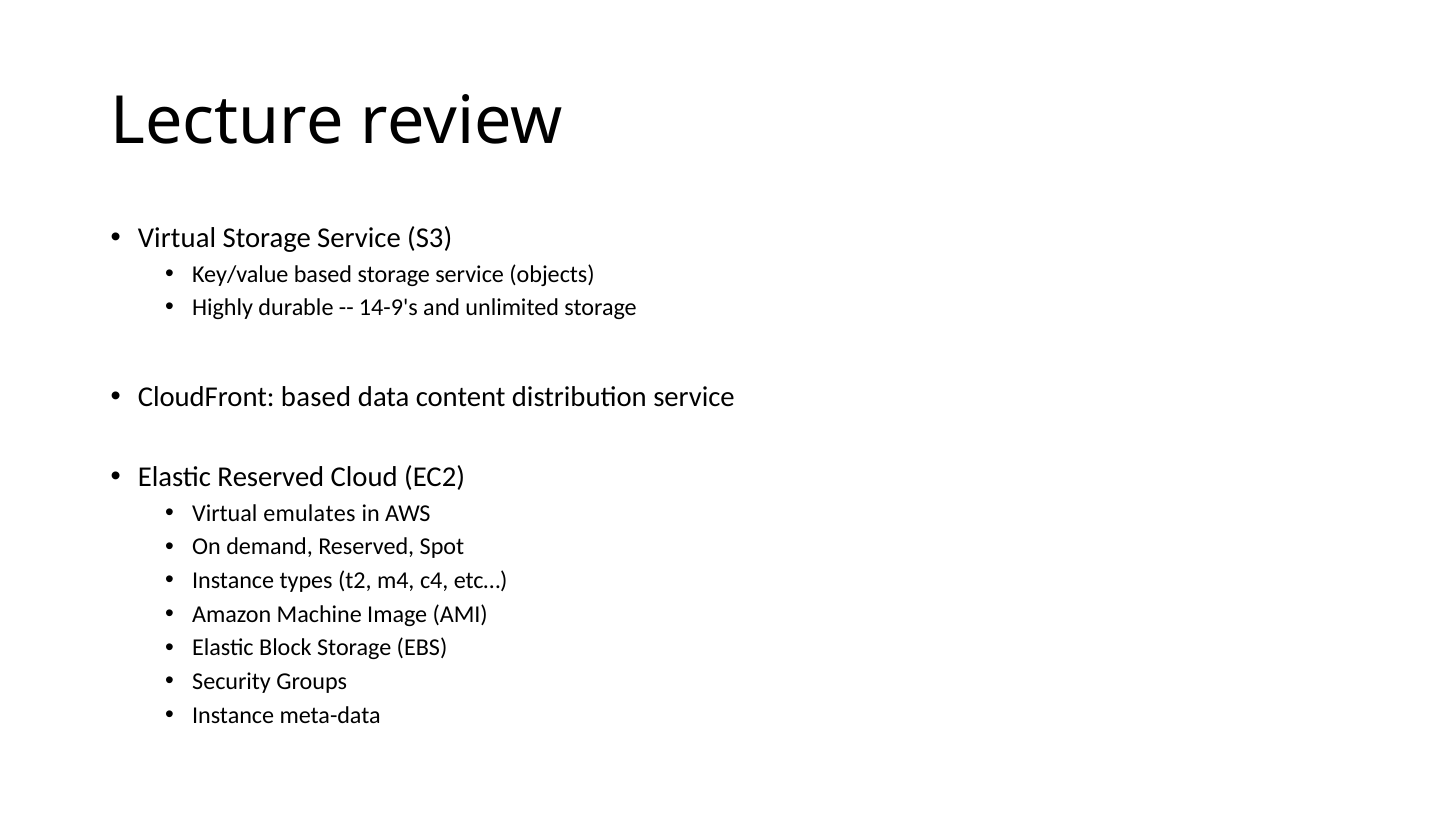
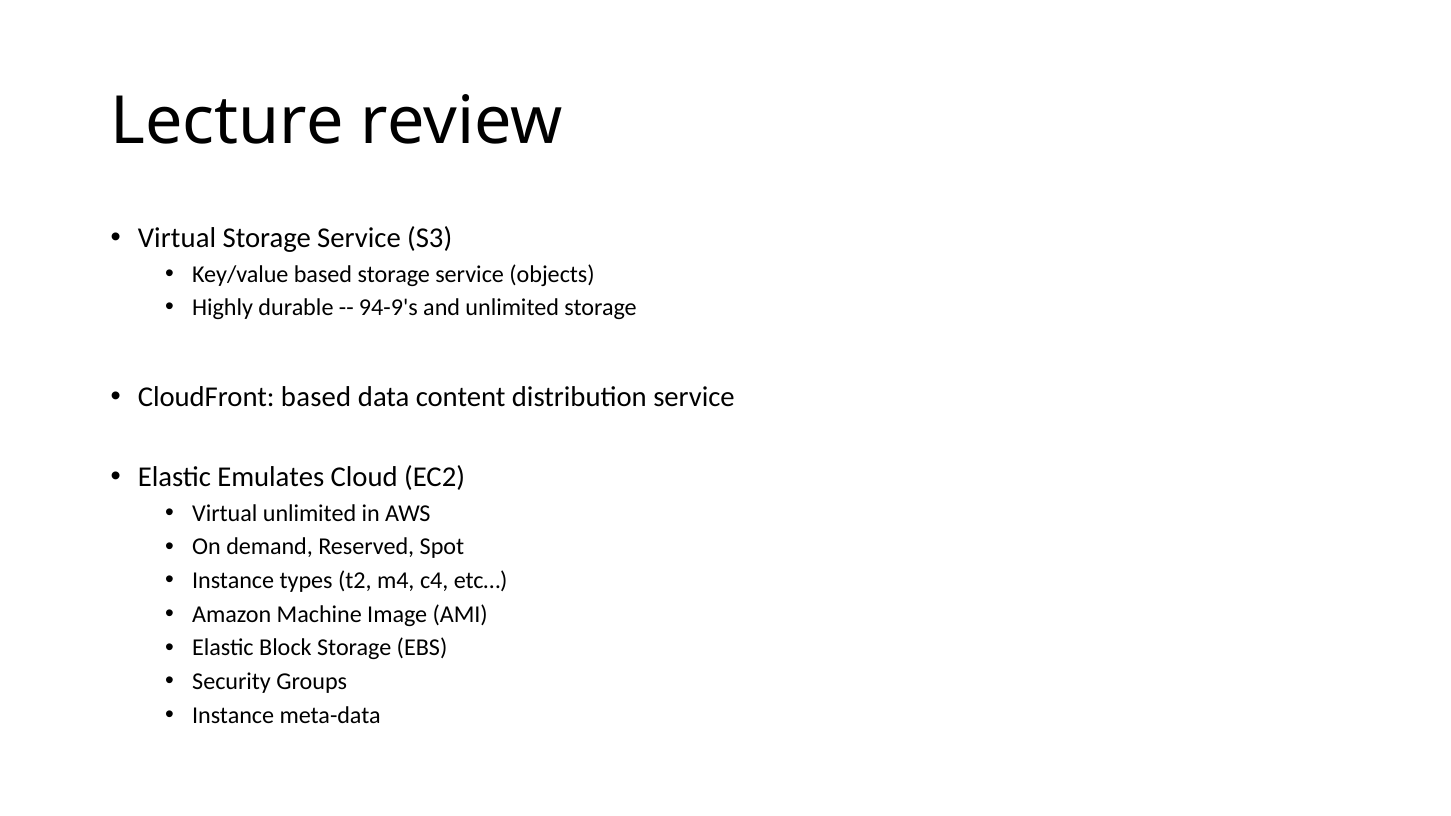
14-9's: 14-9's -> 94-9's
Elastic Reserved: Reserved -> Emulates
Virtual emulates: emulates -> unlimited
